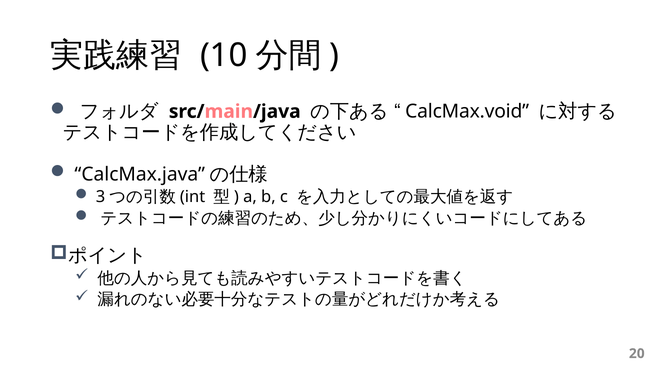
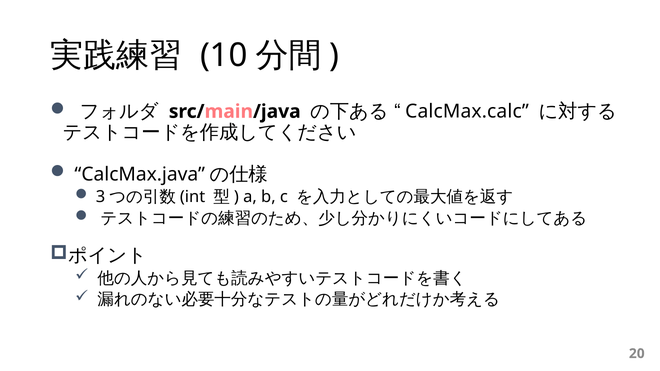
CalcMax.void: CalcMax.void -> CalcMax.calc
